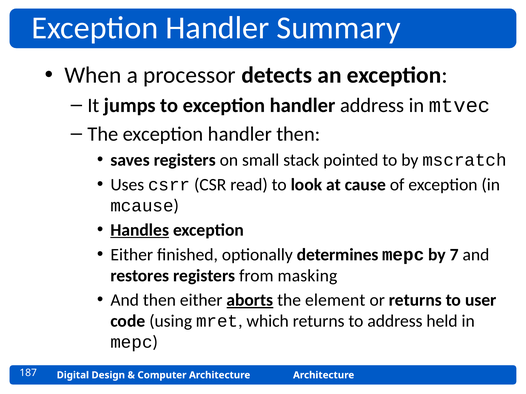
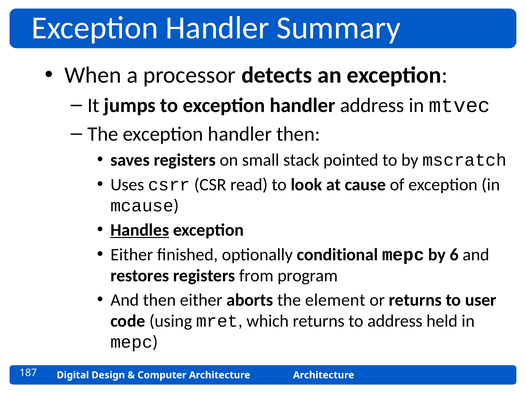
determines: determines -> conditional
7: 7 -> 6
masking: masking -> program
aborts underline: present -> none
